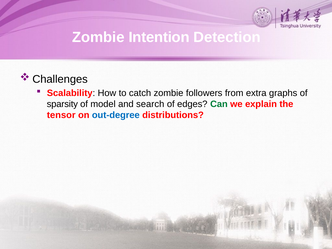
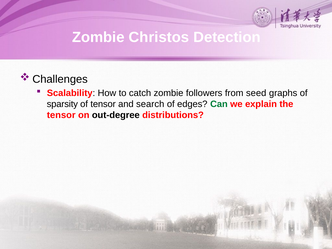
Intention: Intention -> Christos
extra: extra -> seed
of model: model -> tensor
out-degree colour: blue -> black
